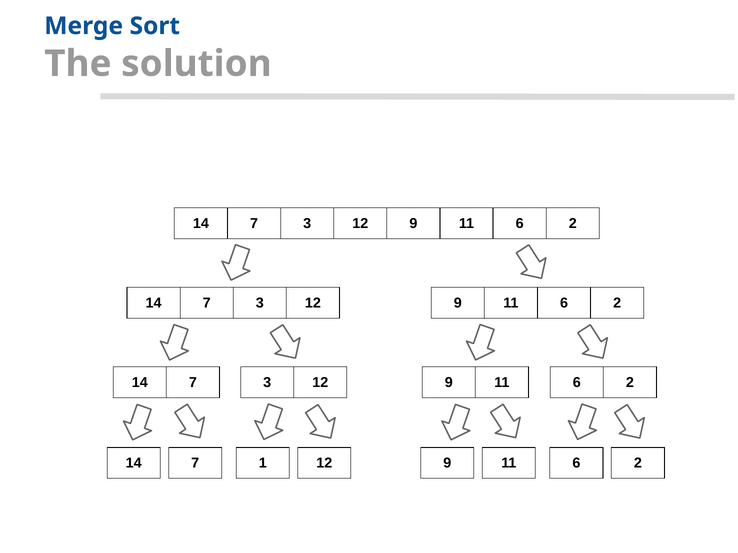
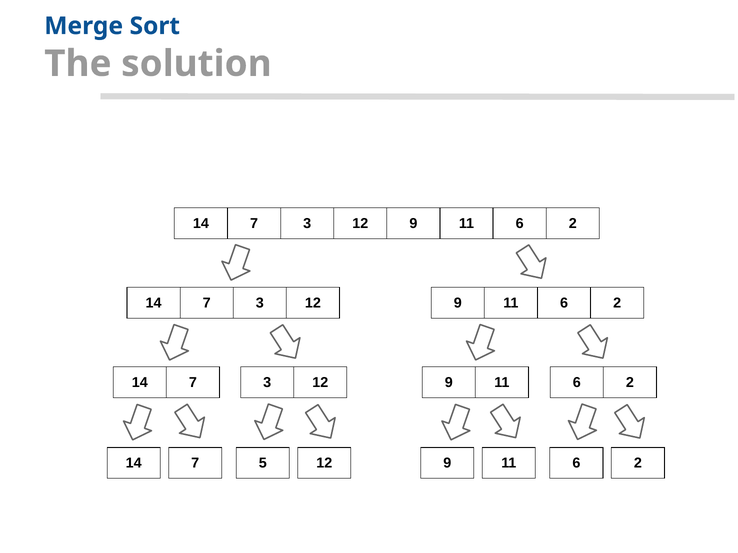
1: 1 -> 5
